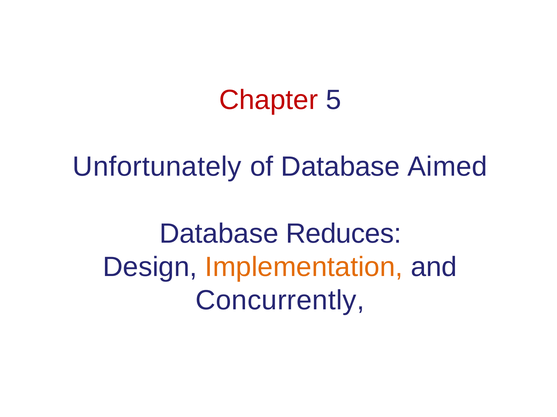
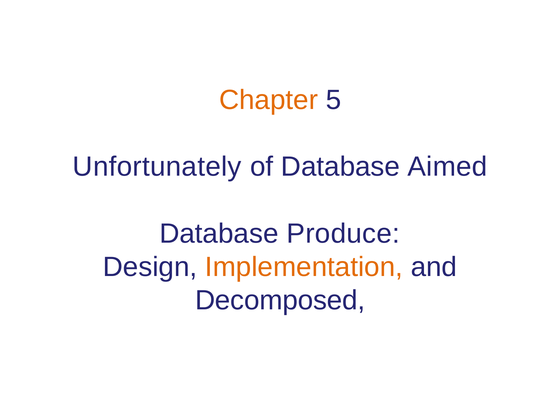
Chapter colour: red -> orange
Reduces: Reduces -> Produce
Concurrently: Concurrently -> Decomposed
